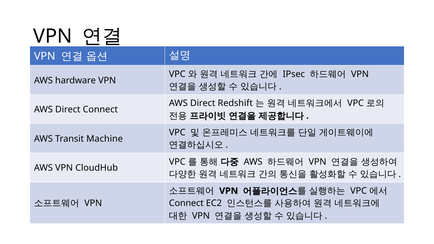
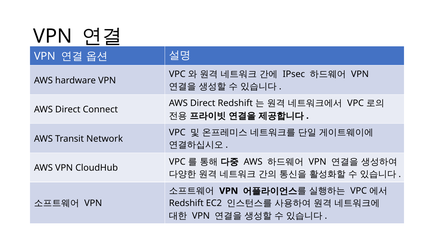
Machine: Machine -> Network
Connect at (186, 203): Connect -> Redshift
